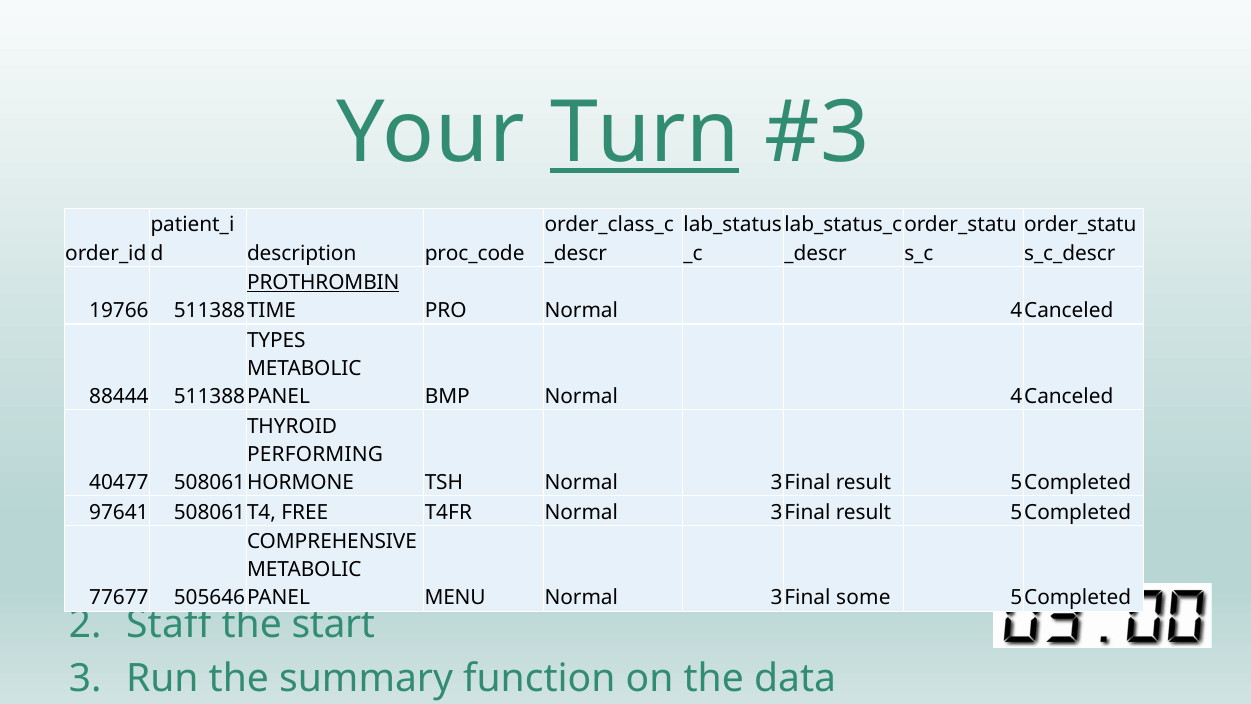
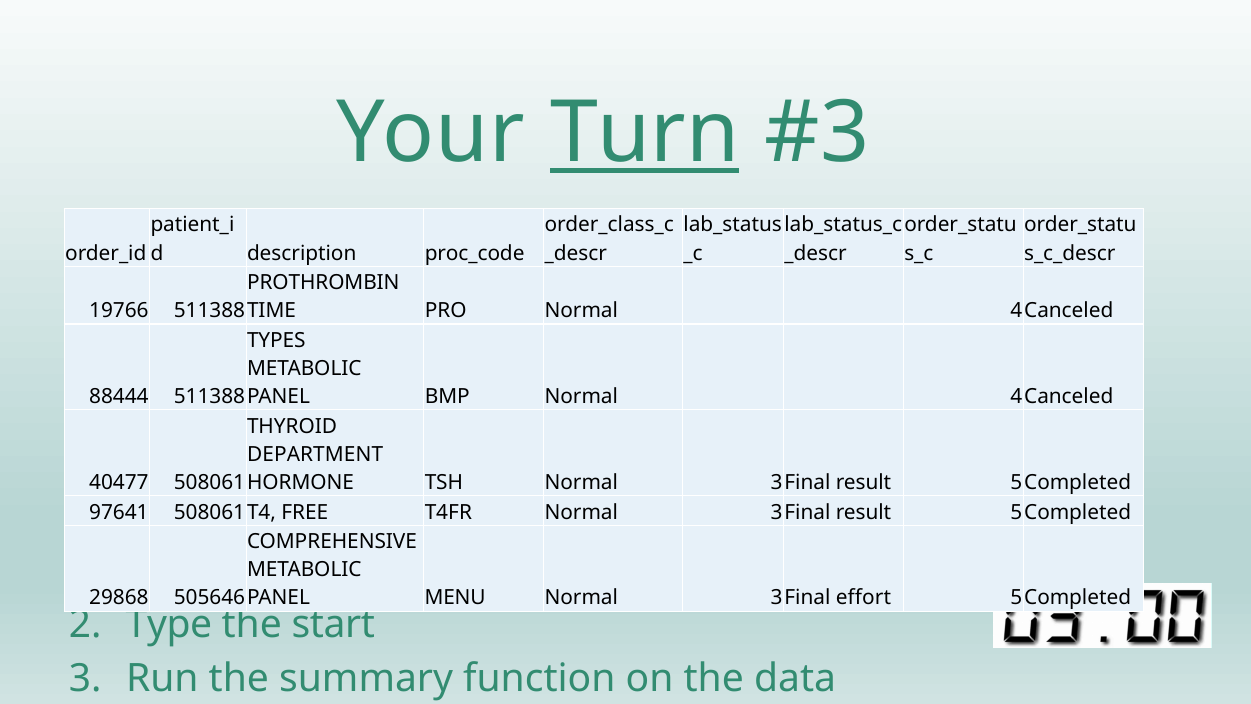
PROTHROMBIN underline: present -> none
PERFORMING: PERFORMING -> DEPARTMENT
77677: 77677 -> 29868
some: some -> effort
Staff: Staff -> Type
